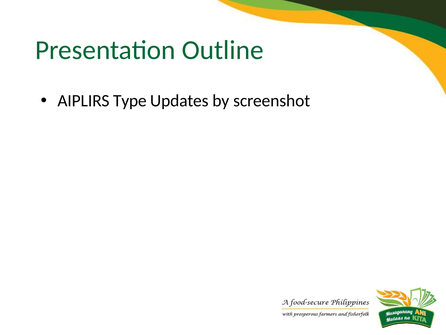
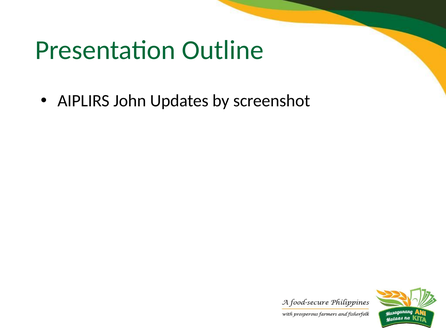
Type: Type -> John
